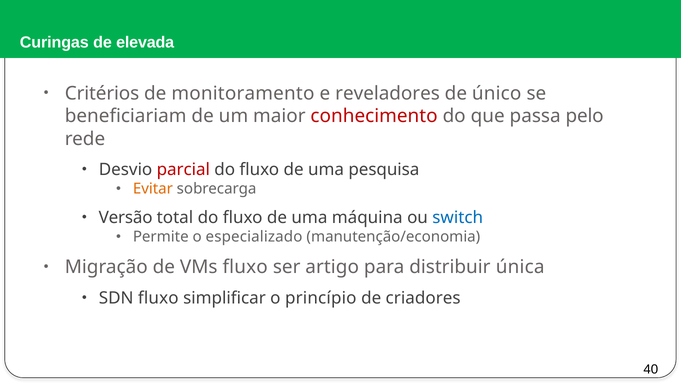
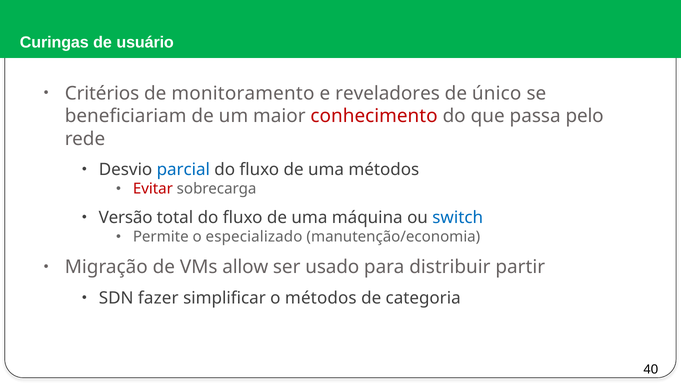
elevada: elevada -> usuário
parcial colour: red -> blue
uma pesquisa: pesquisa -> métodos
Evitar colour: orange -> red
VMs fluxo: fluxo -> allow
artigo: artigo -> usado
única: única -> partir
SDN fluxo: fluxo -> fazer
o princípio: princípio -> métodos
criadores: criadores -> categoria
